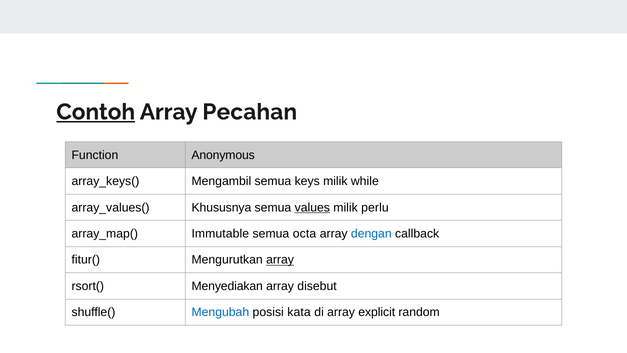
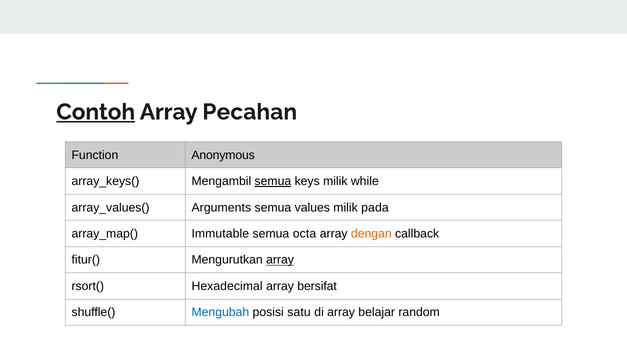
semua at (273, 181) underline: none -> present
Khususnya: Khususnya -> Arguments
values underline: present -> none
perlu: perlu -> pada
dengan colour: blue -> orange
Menyediakan: Menyediakan -> Hexadecimal
disebut: disebut -> bersifat
kata: kata -> satu
explicit: explicit -> belajar
